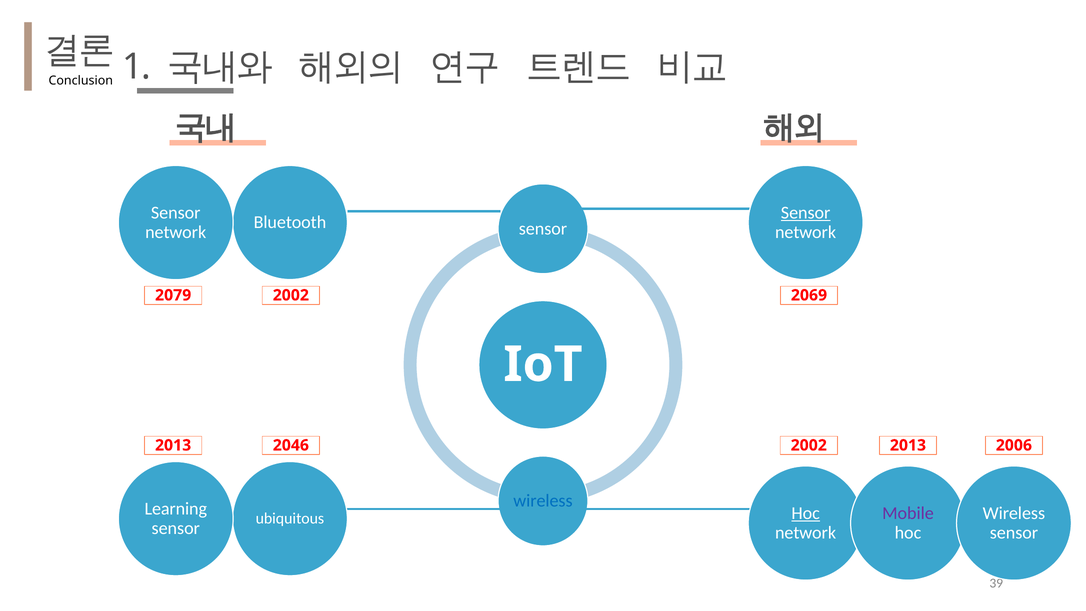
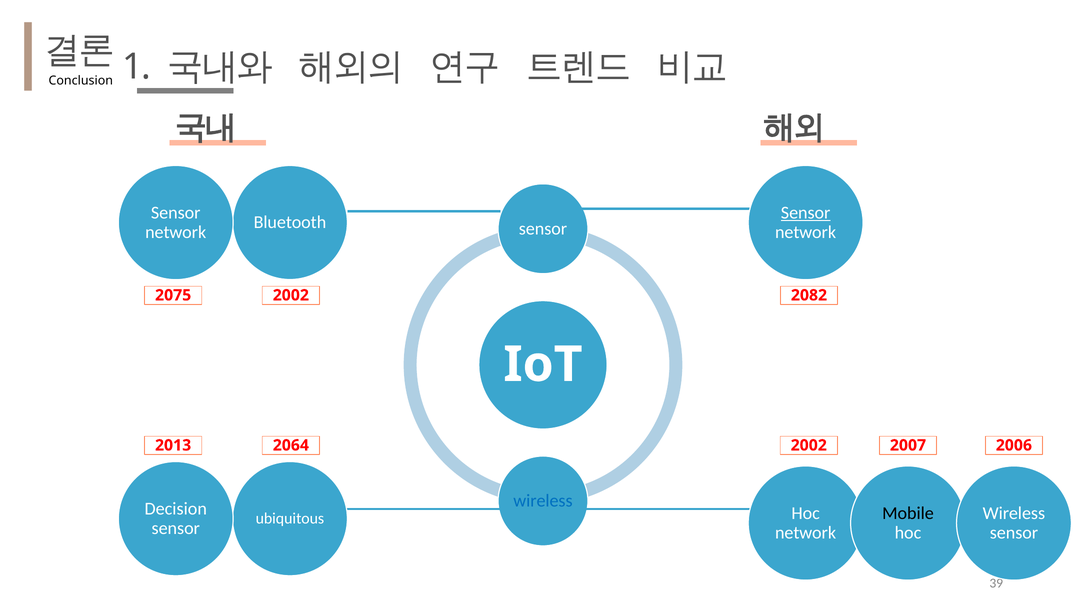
2079: 2079 -> 2075
2069: 2069 -> 2082
2046: 2046 -> 2064
2002 2013: 2013 -> 2007
Learning: Learning -> Decision
Hoc at (806, 513) underline: present -> none
Mobile colour: purple -> black
